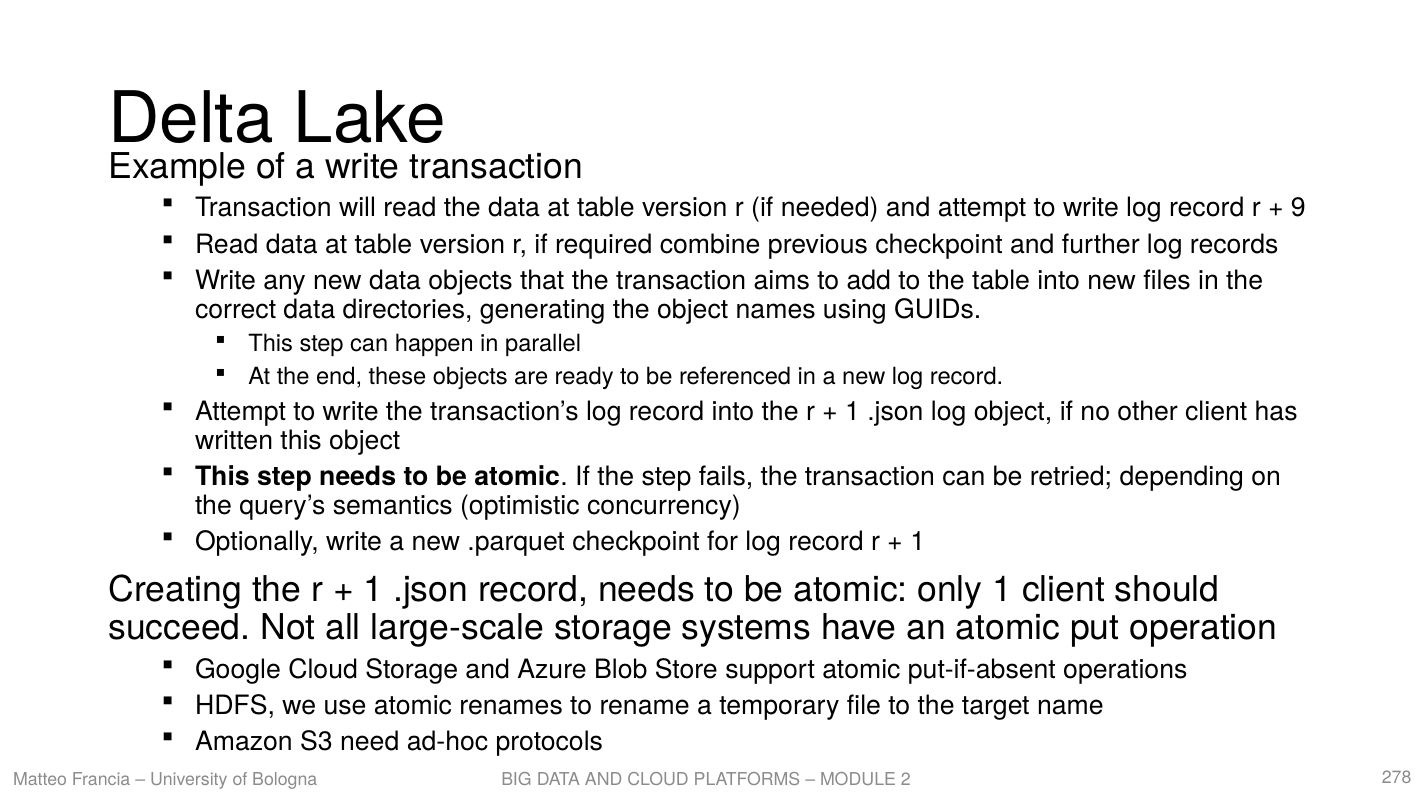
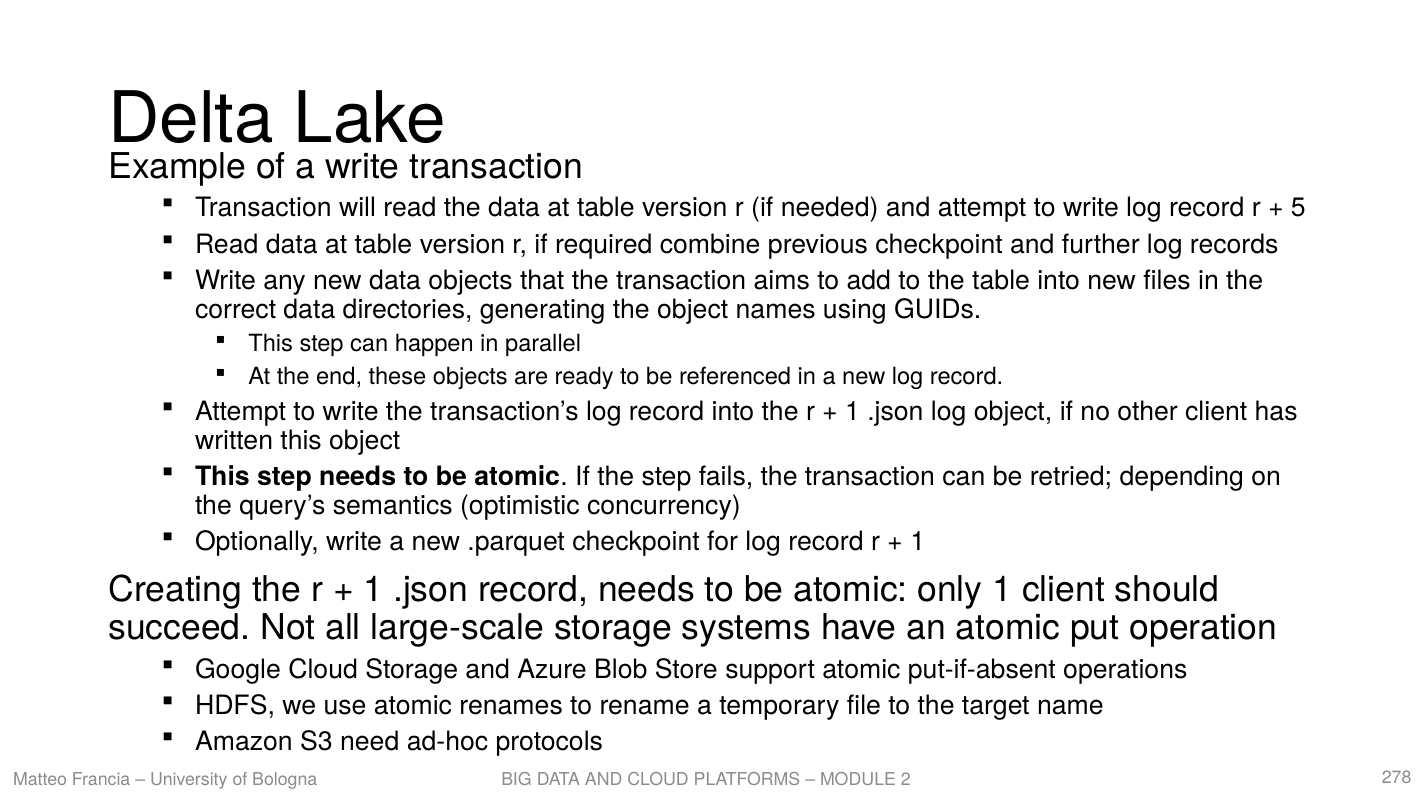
9: 9 -> 5
